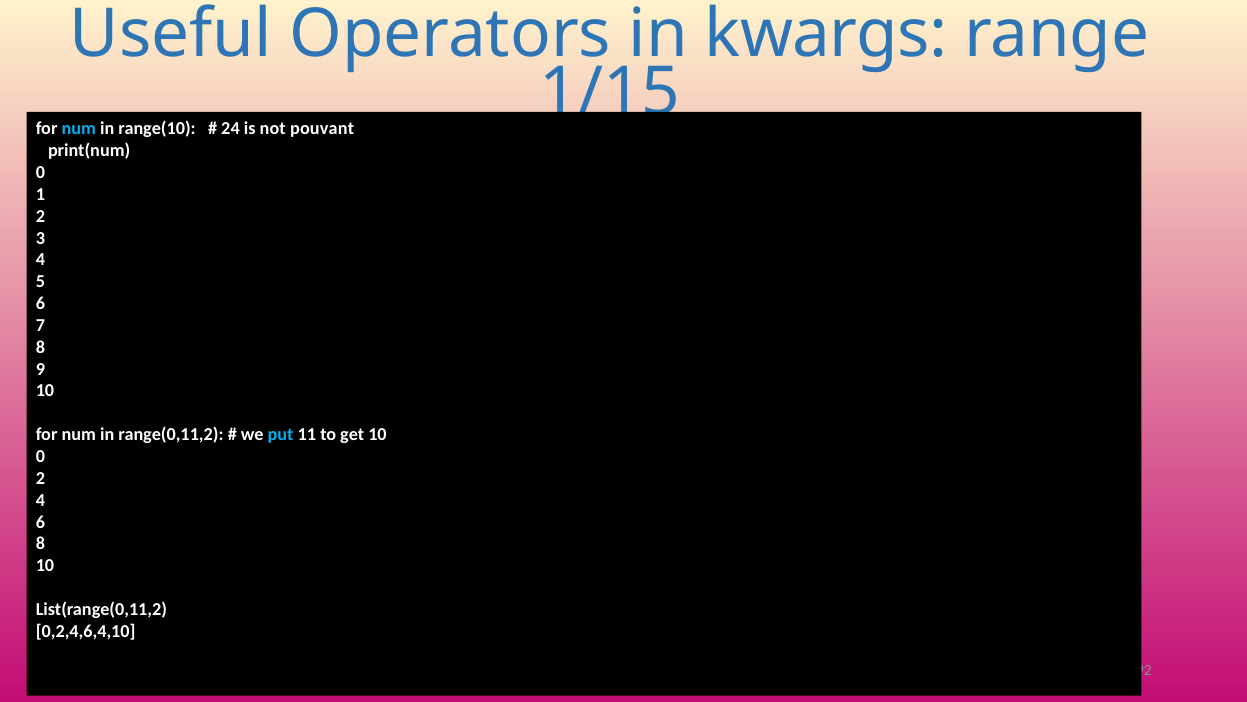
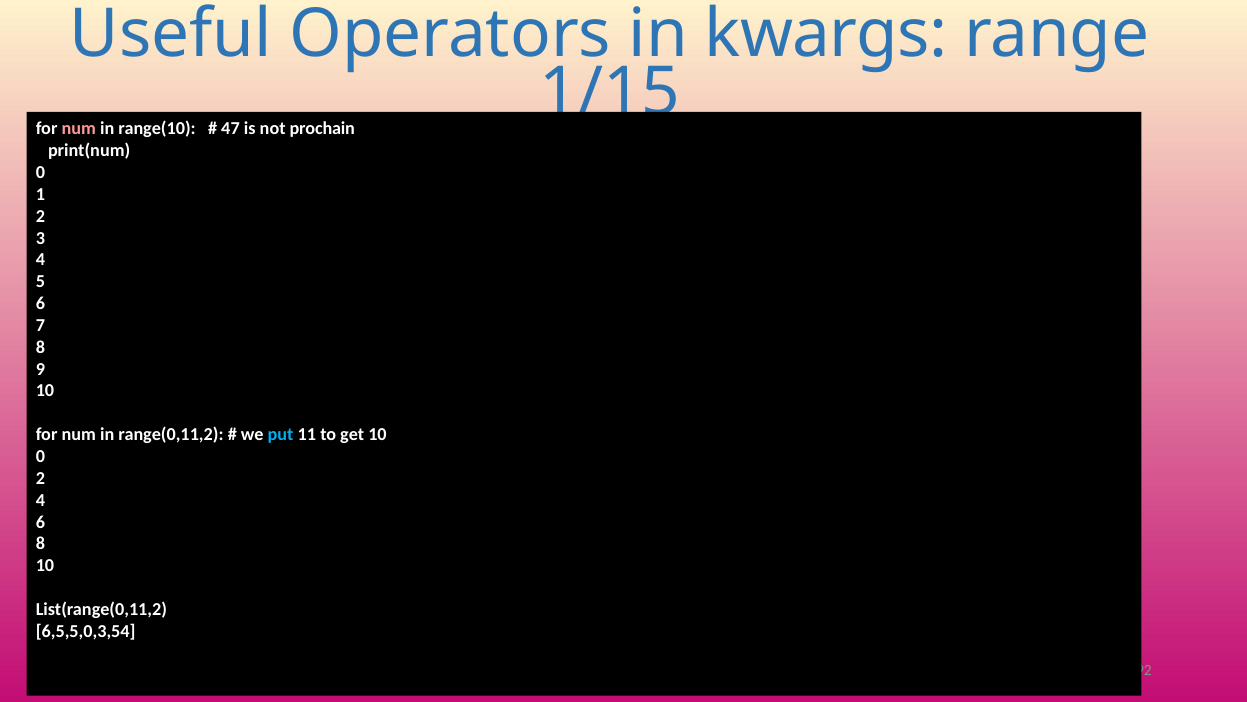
num at (79, 129) colour: light blue -> pink
24: 24 -> 47
pouvant: pouvant -> prochain
0,2,4,6,4,10: 0,2,4,6,4,10 -> 6,5,5,0,3,54
